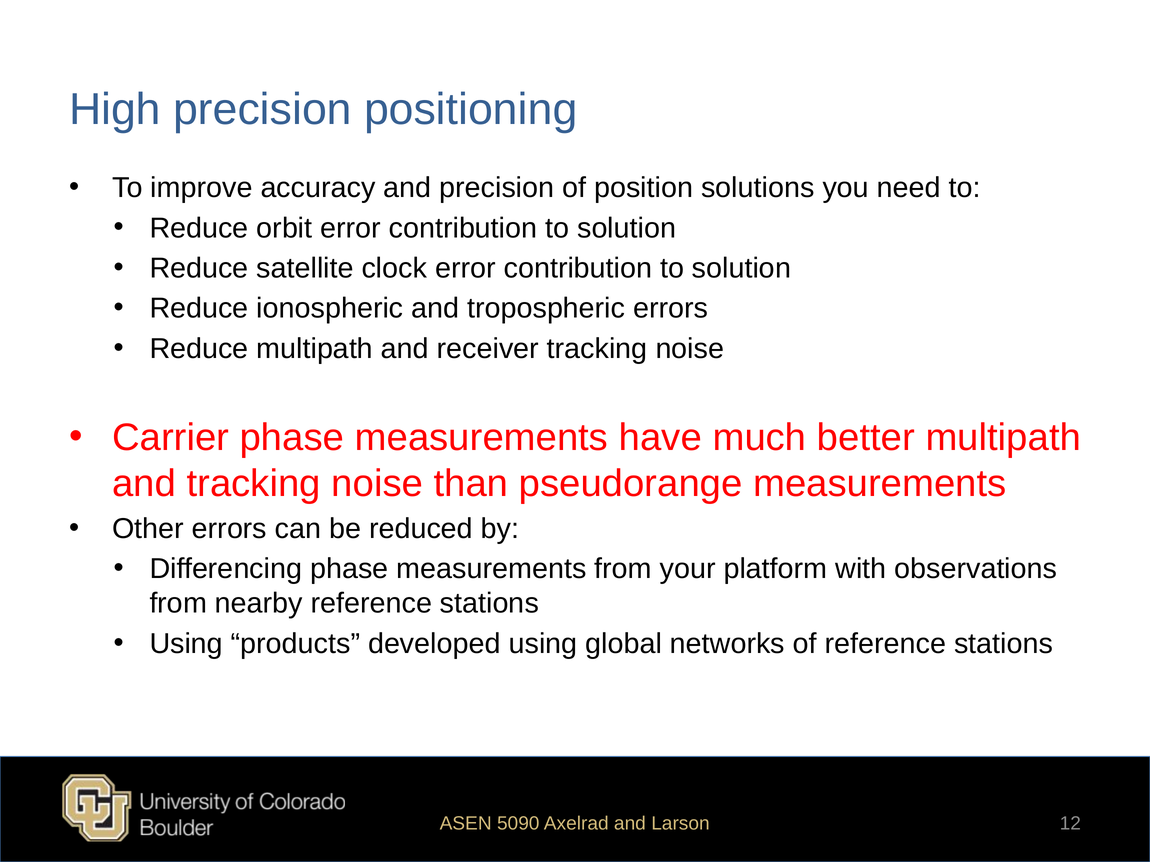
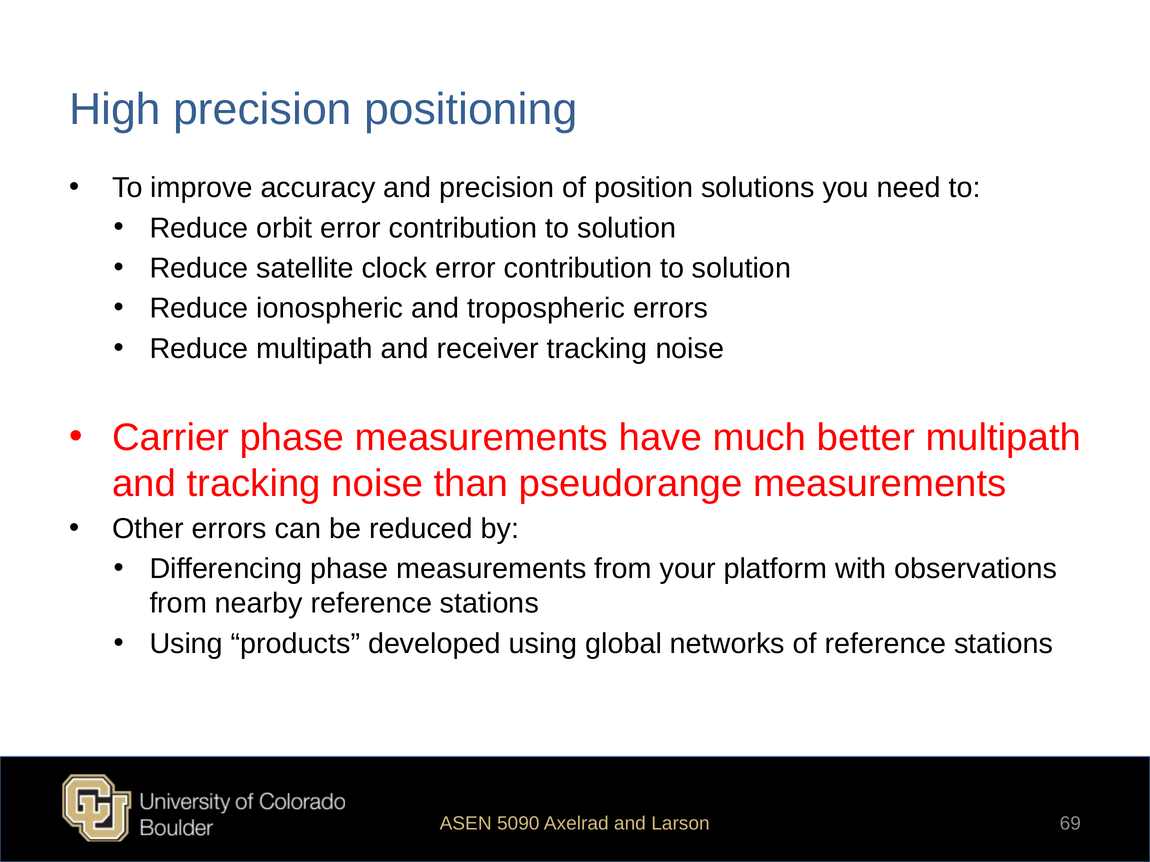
12: 12 -> 69
